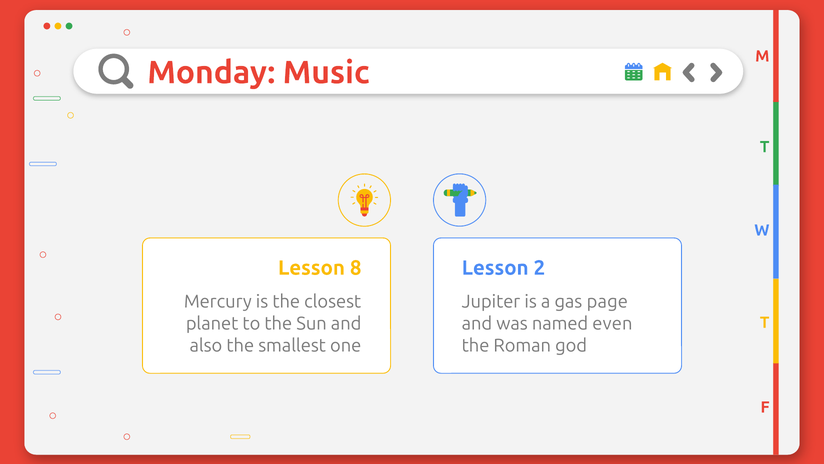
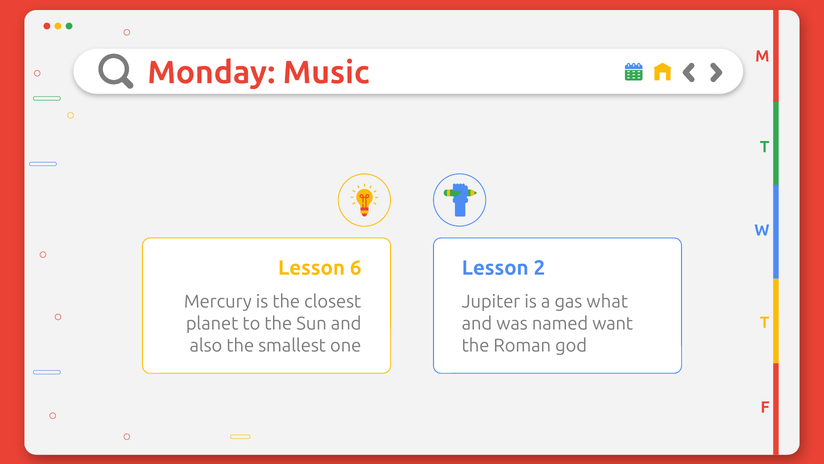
8: 8 -> 6
page: page -> what
even: even -> want
